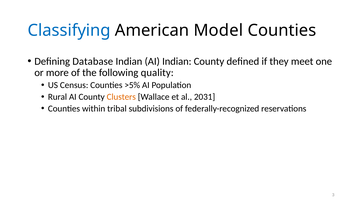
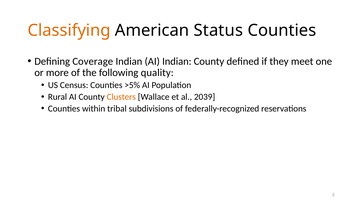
Classifying colour: blue -> orange
Model: Model -> Status
Database: Database -> Coverage
2031: 2031 -> 2039
